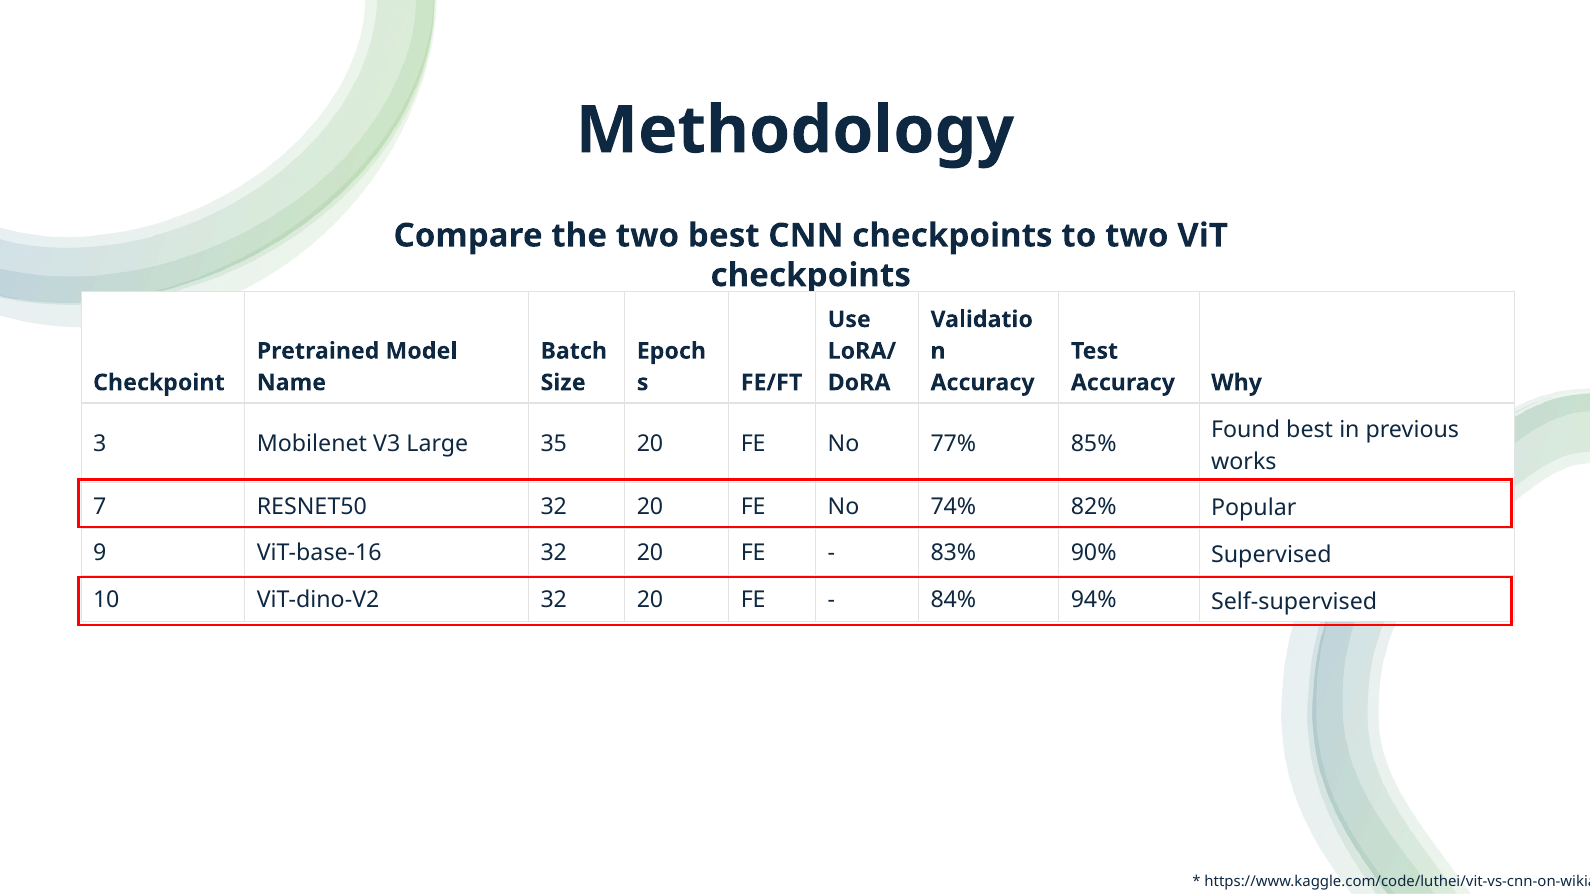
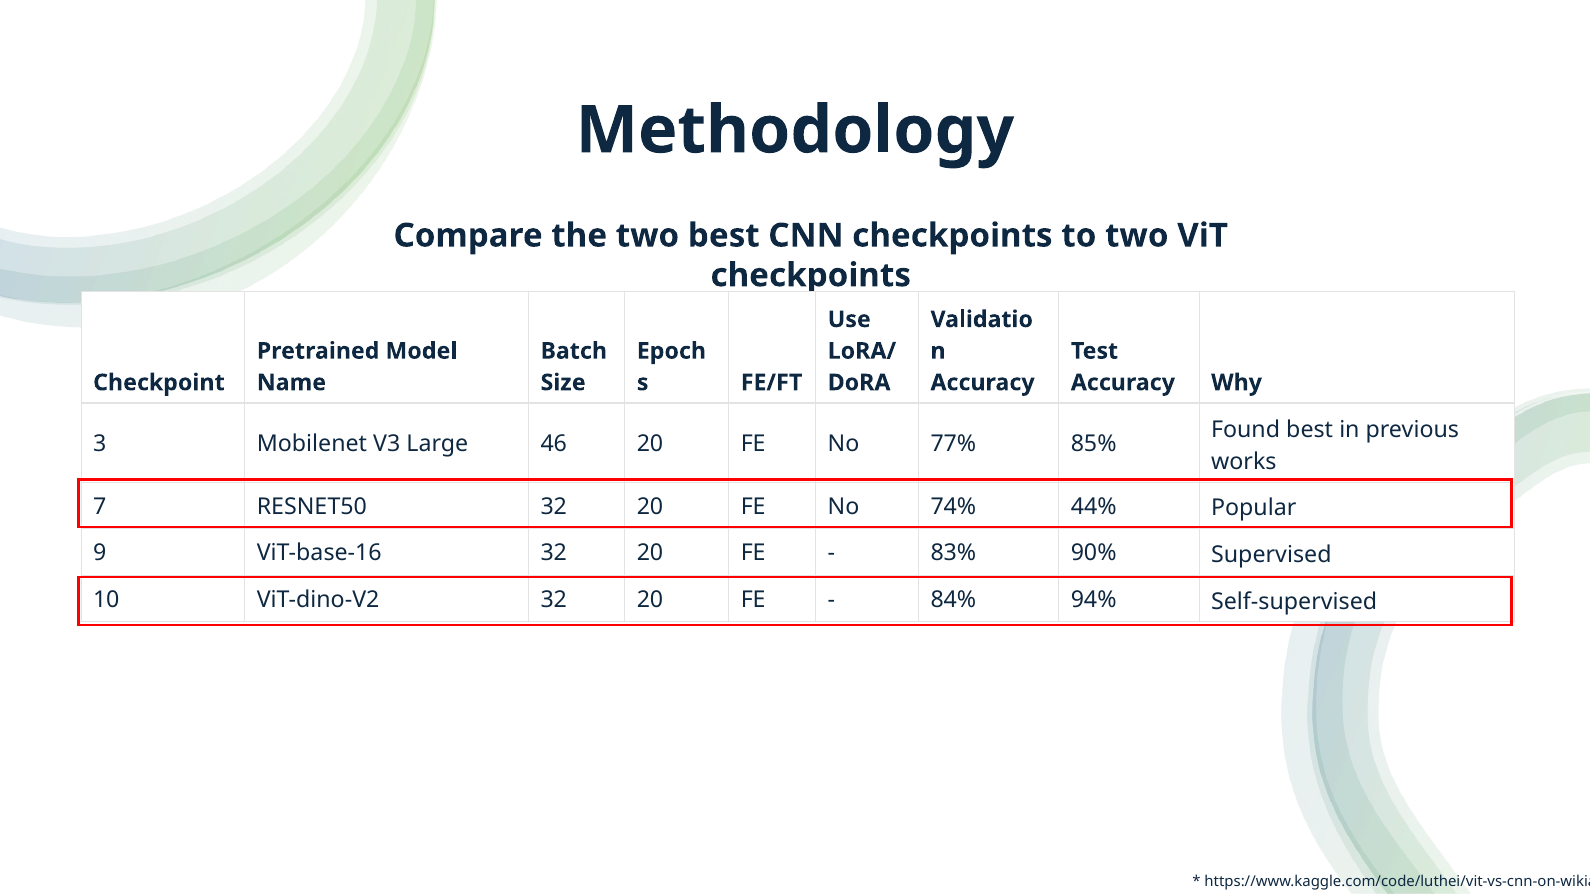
35: 35 -> 46
82%: 82% -> 44%
